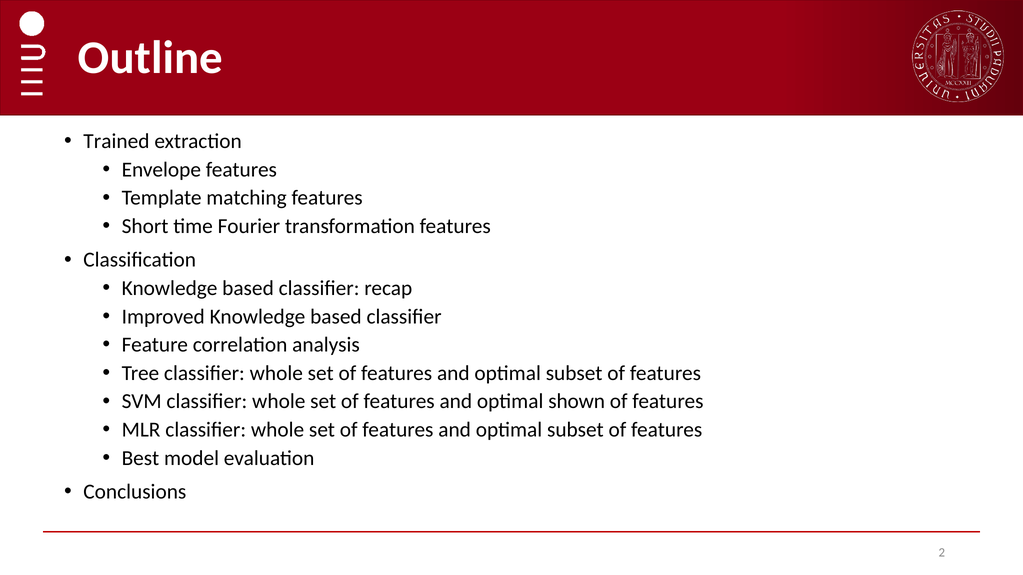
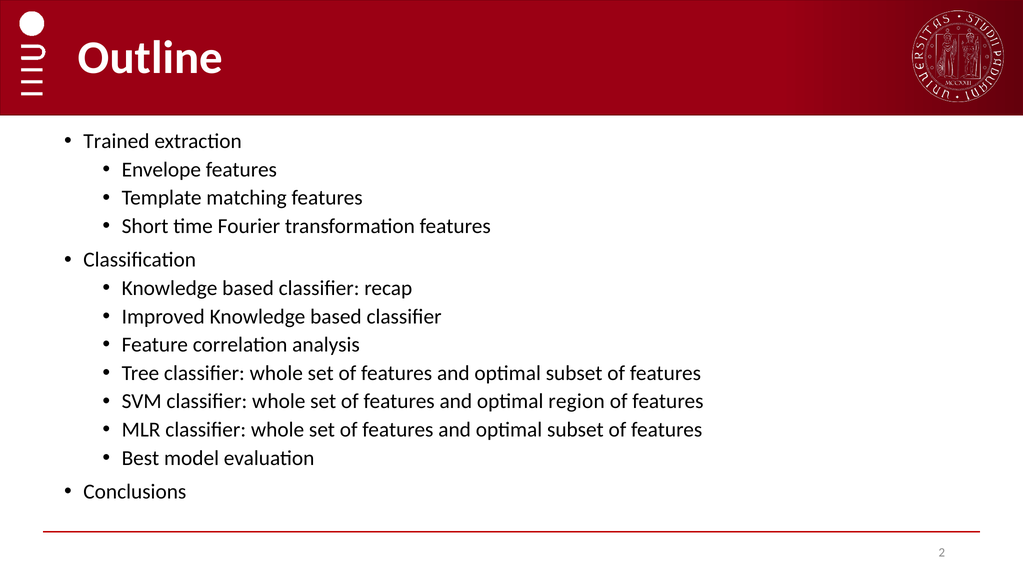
shown: shown -> region
